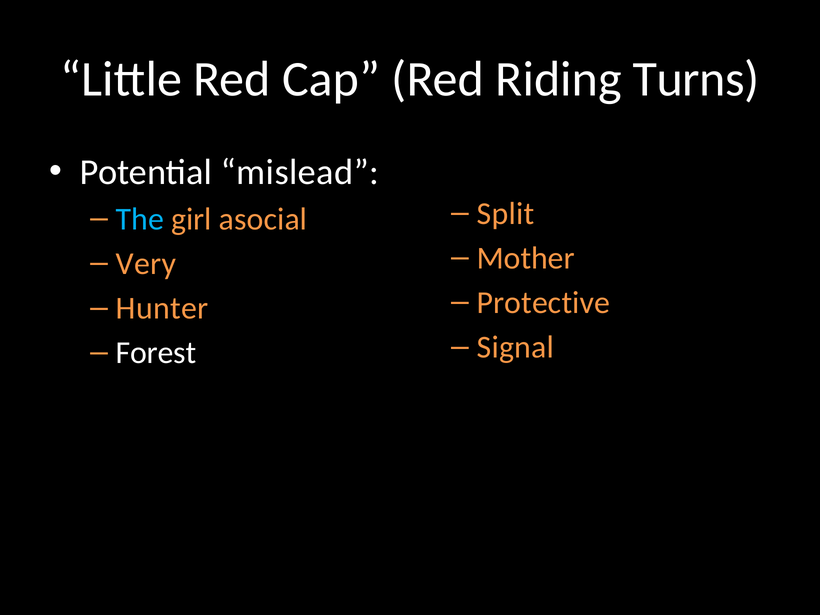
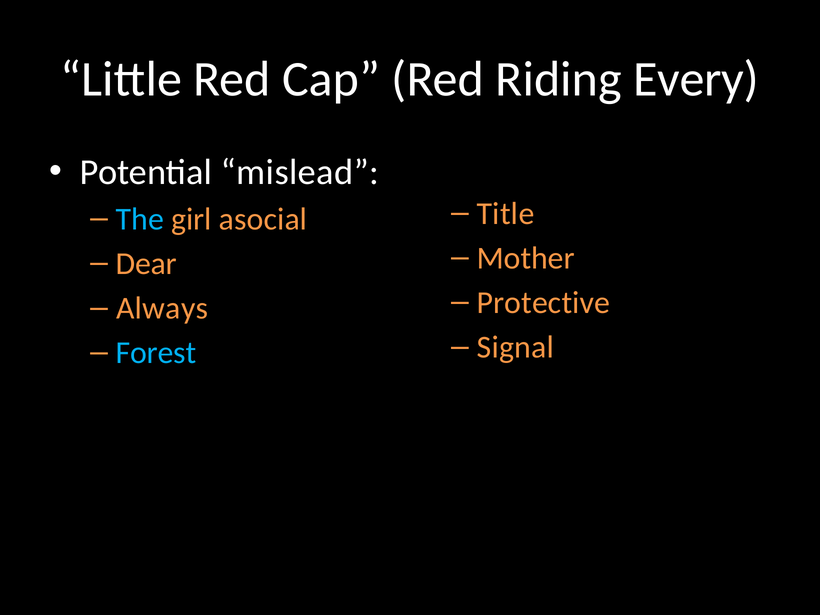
Turns: Turns -> Every
Split: Split -> Title
Very: Very -> Dear
Hunter: Hunter -> Always
Forest colour: white -> light blue
